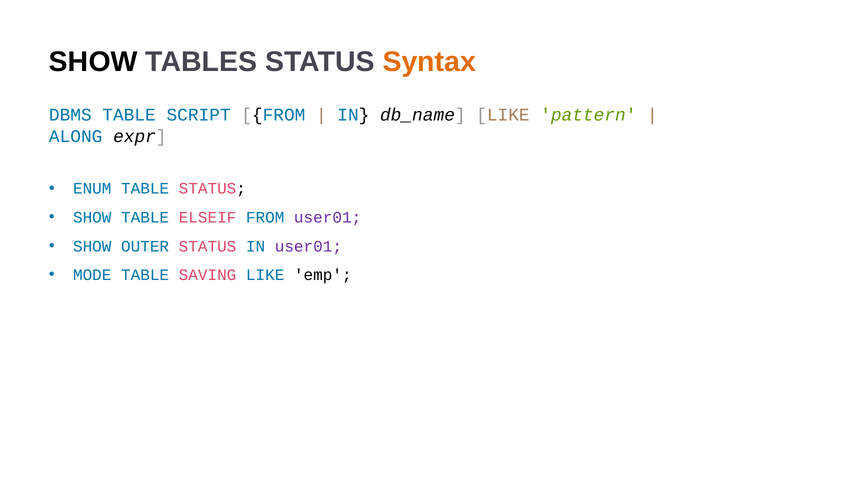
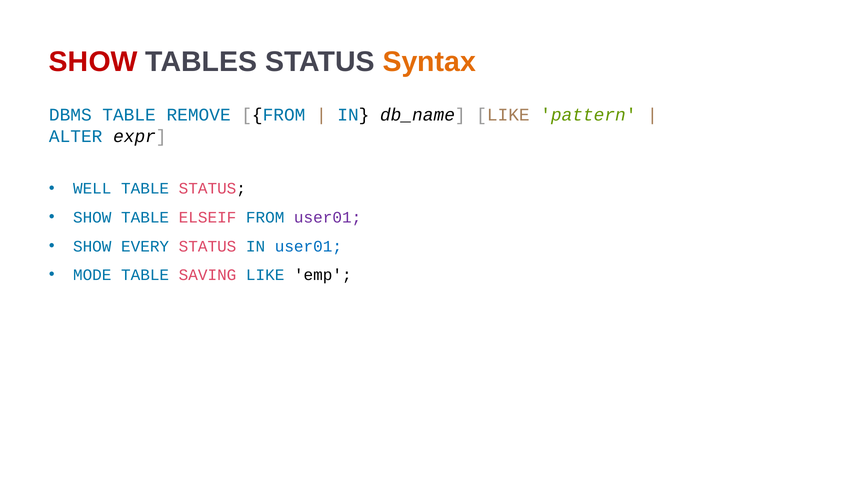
SHOW at (93, 62) colour: black -> red
SCRIPT: SCRIPT -> REMOVE
ALONG: ALONG -> ALTER
ENUM: ENUM -> WELL
OUTER: OUTER -> EVERY
user01 at (308, 246) colour: purple -> blue
